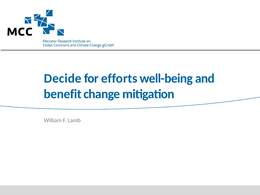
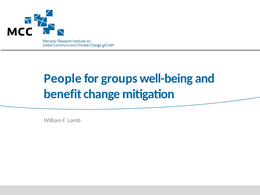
Decide: Decide -> People
efforts: efforts -> groups
